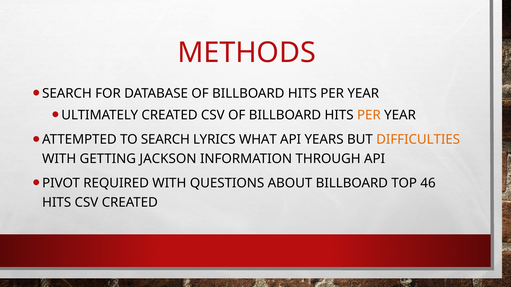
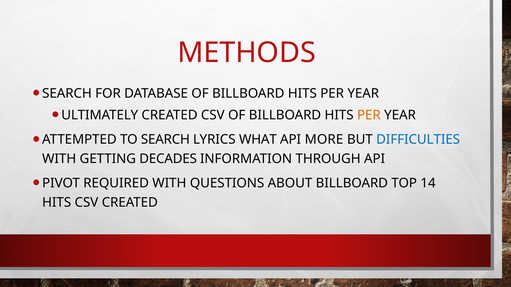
YEARS: YEARS -> MORE
DIFFICULTIES colour: orange -> blue
JACKSON: JACKSON -> DECADES
46: 46 -> 14
